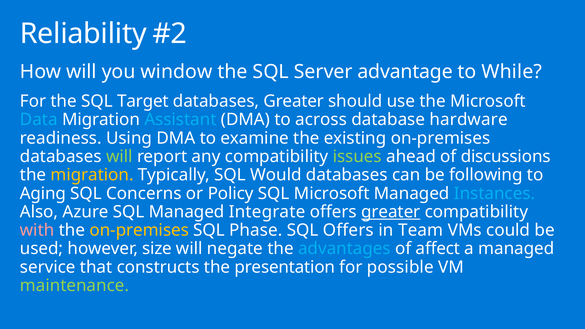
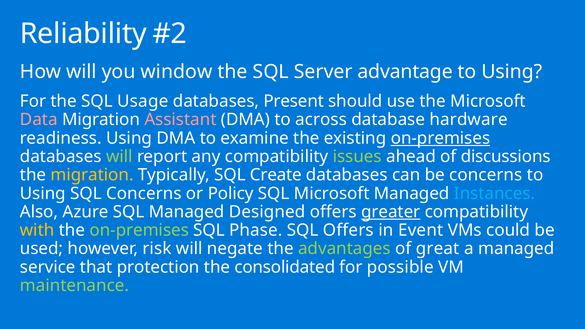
While at (512, 72): While -> Using
Target: Target -> Usage
databases Greater: Greater -> Present
Data colour: light blue -> pink
Assistant colour: light blue -> pink
on-premises at (440, 138) underline: none -> present
Would: Would -> Create
be following: following -> concerns
Aging at (43, 193): Aging -> Using
Integrate: Integrate -> Designed
with colour: pink -> yellow
on-premises at (139, 230) colour: yellow -> light green
Team: Team -> Event
size: size -> risk
advantages colour: light blue -> light green
affect: affect -> great
constructs: constructs -> protection
presentation: presentation -> consolidated
